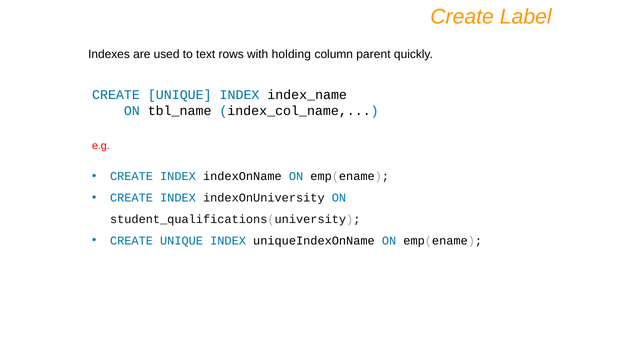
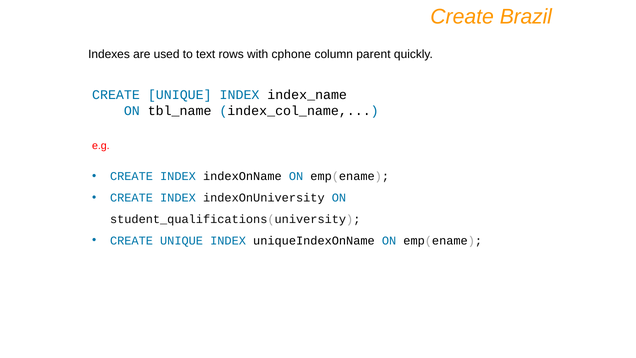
Label: Label -> Brazil
holding: holding -> cphone
